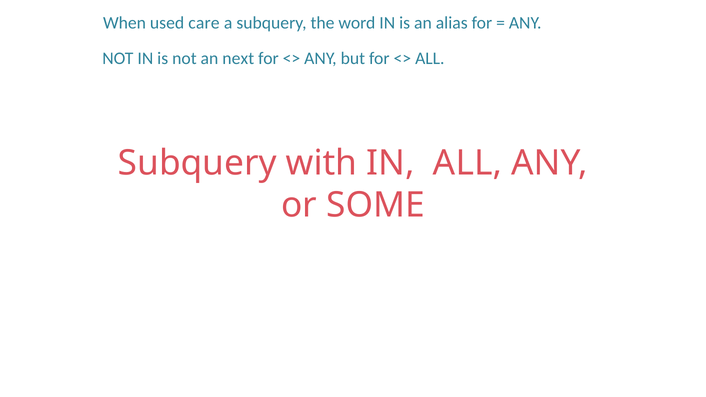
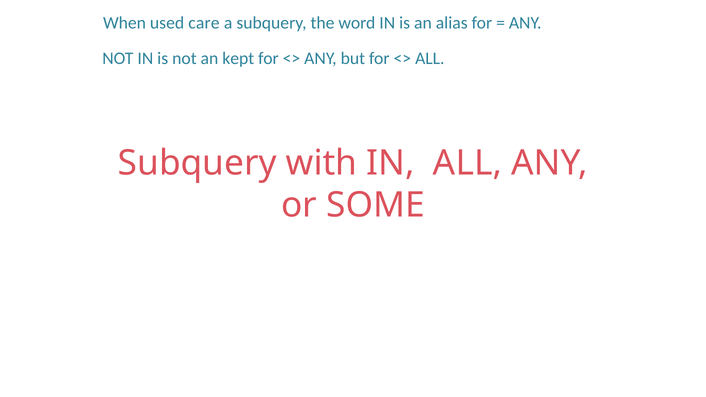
next: next -> kept
